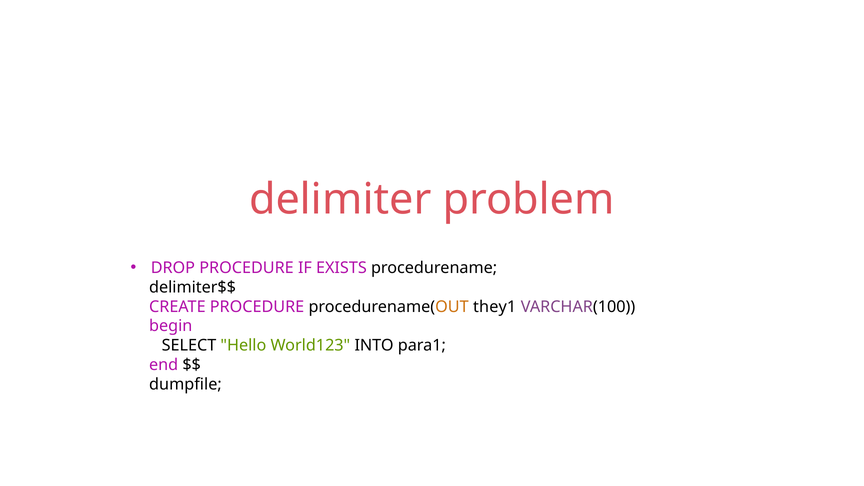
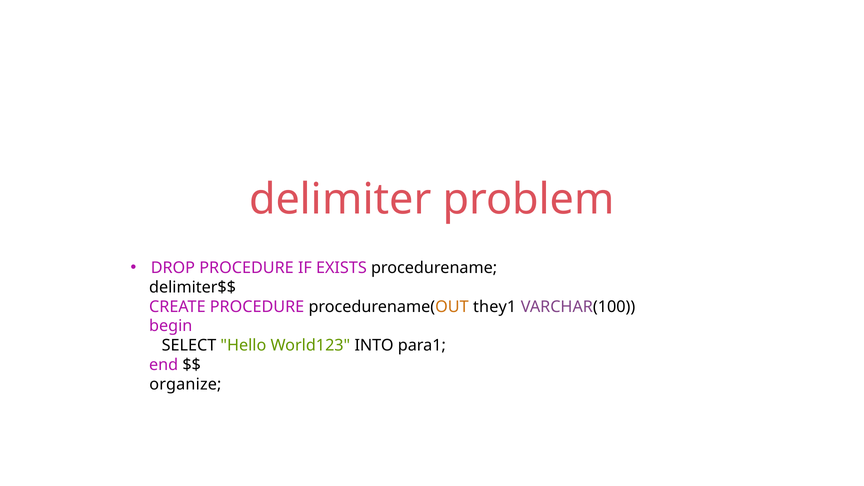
dumpfile: dumpfile -> organize
